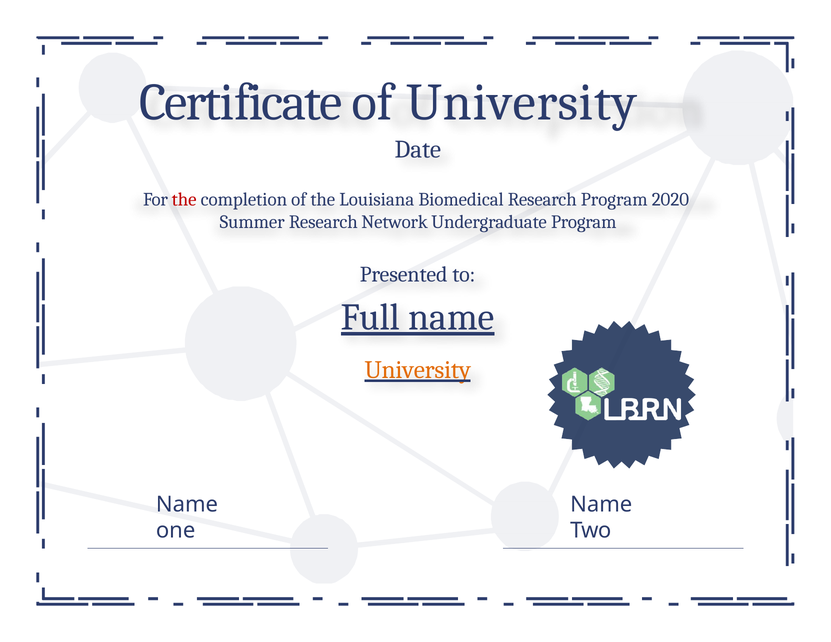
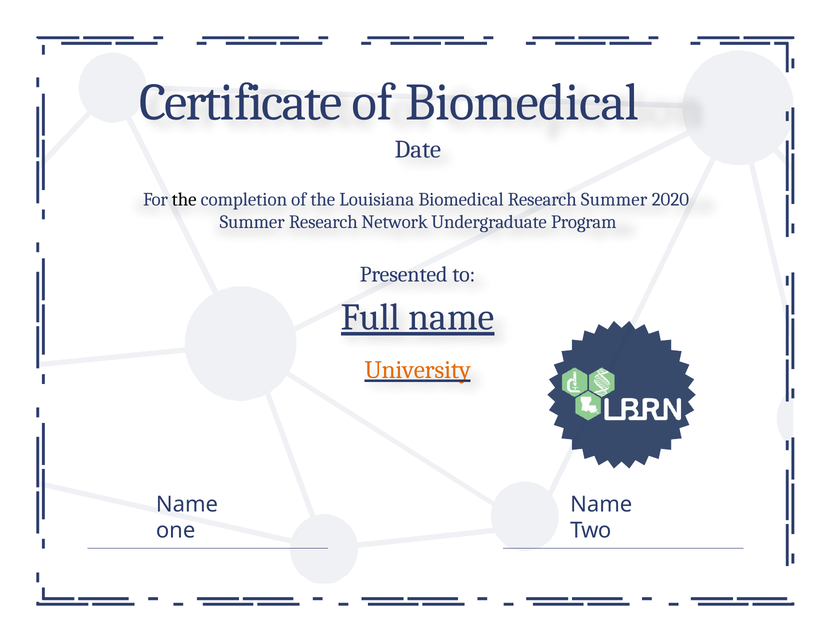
of University: University -> Biomedical
the at (184, 199) colour: red -> black
Research Program: Program -> Summer
